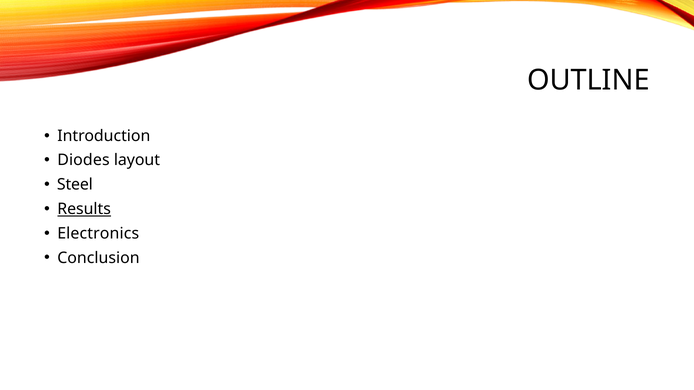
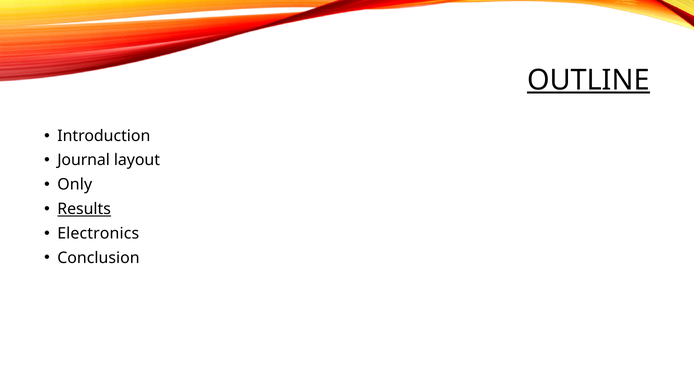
OUTLINE underline: none -> present
Diodes: Diodes -> Journal
Steel: Steel -> Only
